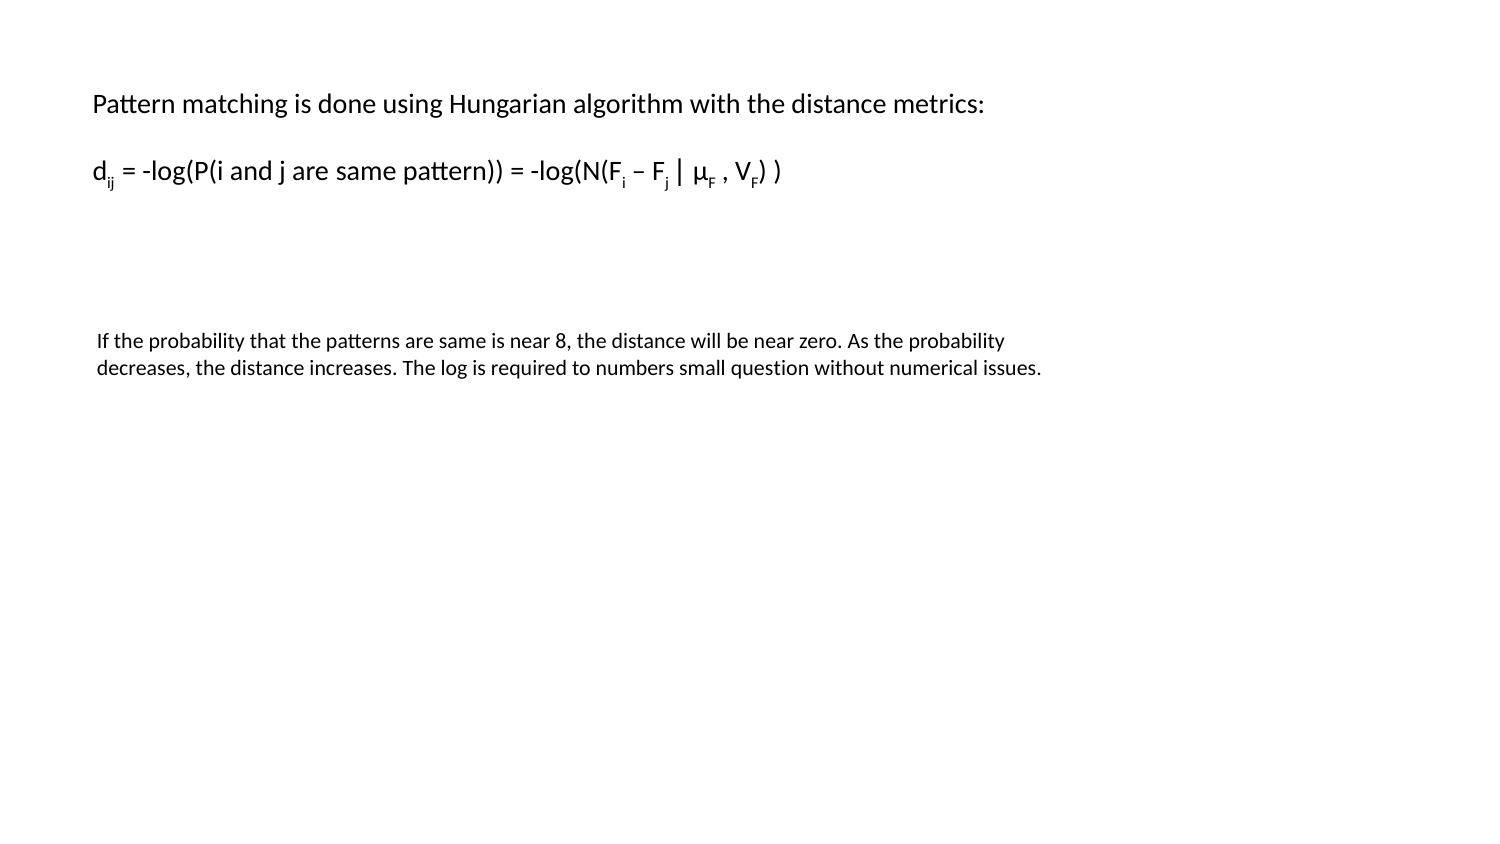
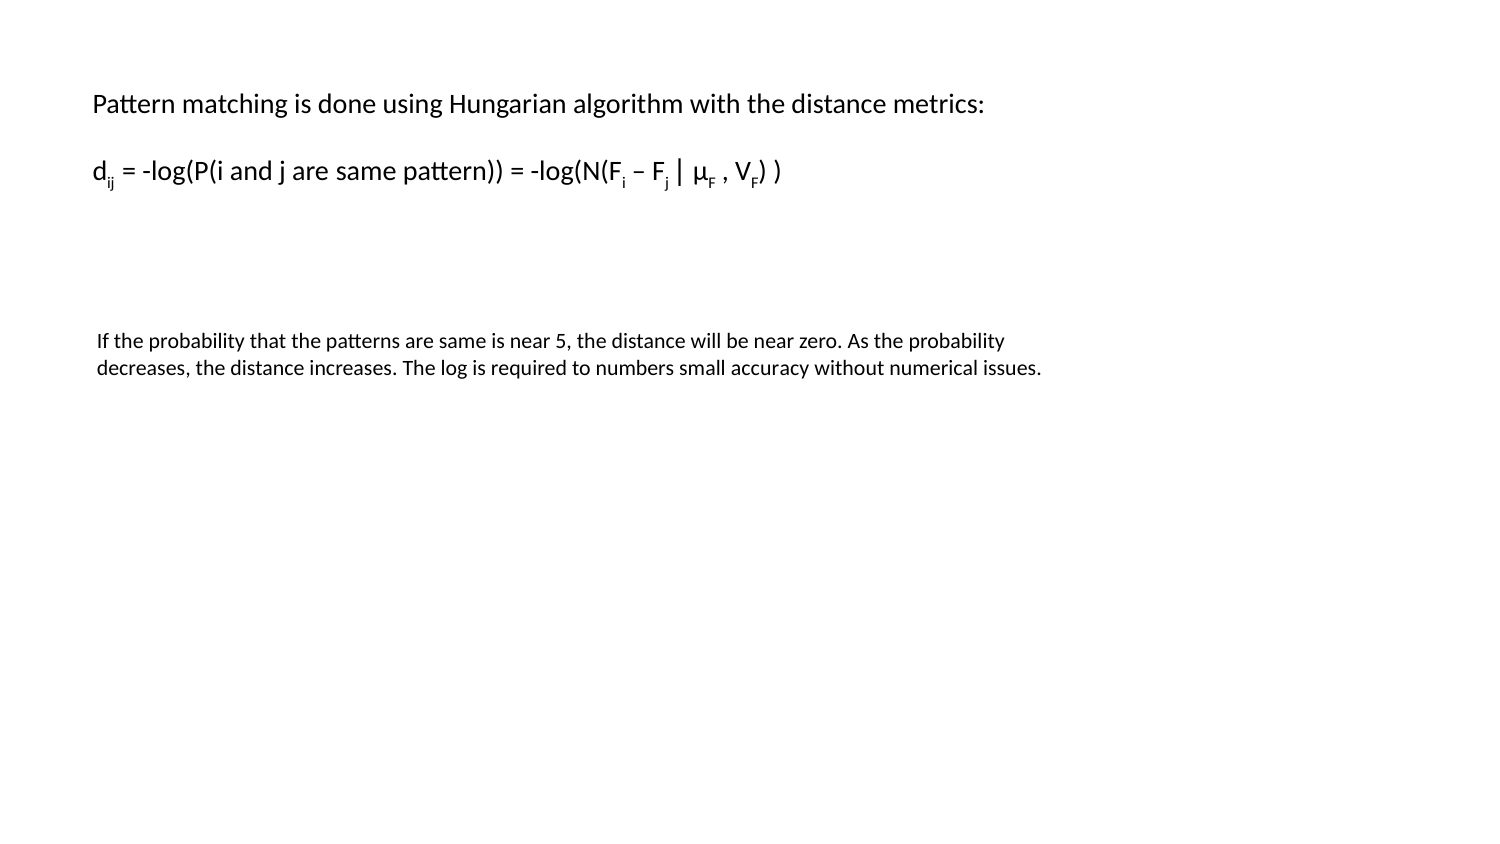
8: 8 -> 5
question: question -> accuracy
